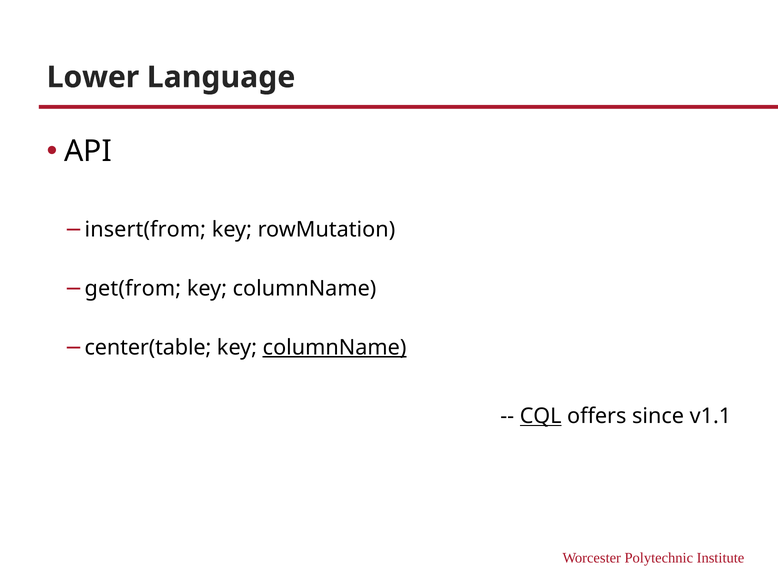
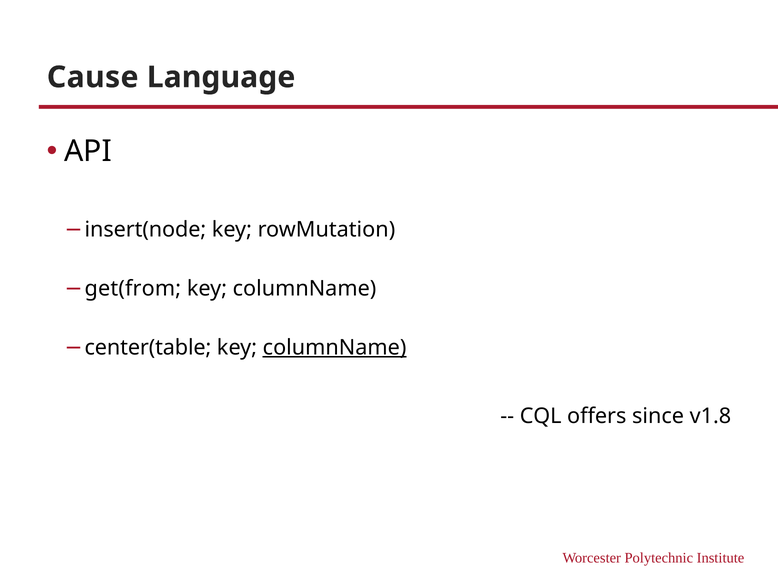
Lower: Lower -> Cause
insert(from: insert(from -> insert(node
CQL underline: present -> none
v1.1: v1.1 -> v1.8
